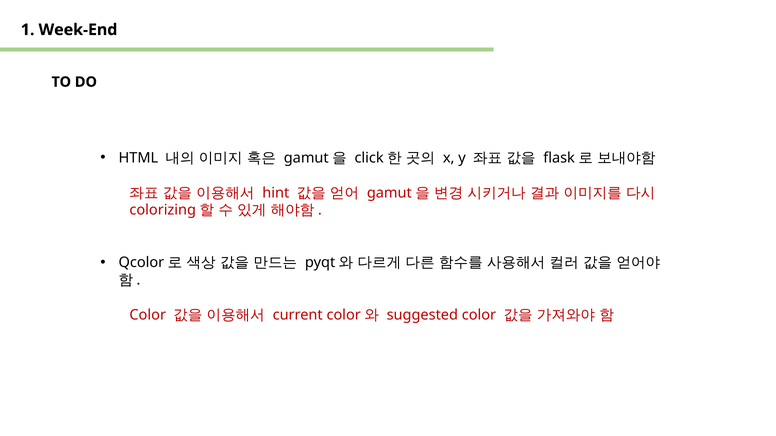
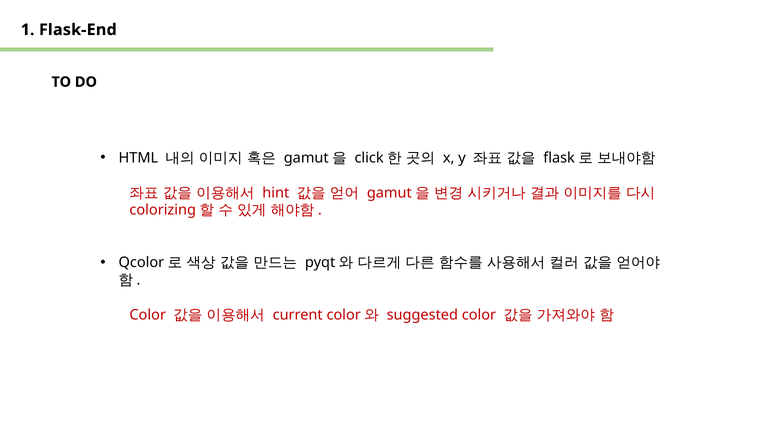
Week-End: Week-End -> Flask-End
